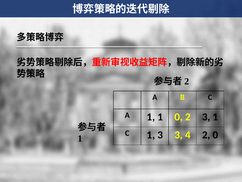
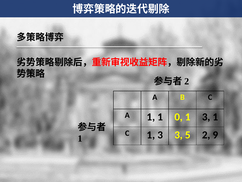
0 2: 2 -> 1
4: 4 -> 5
2 0: 0 -> 9
